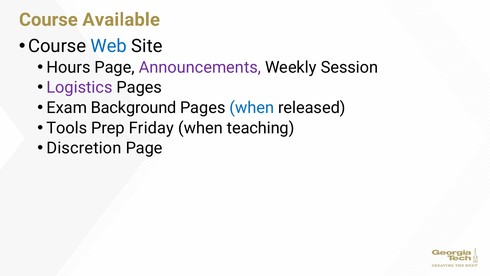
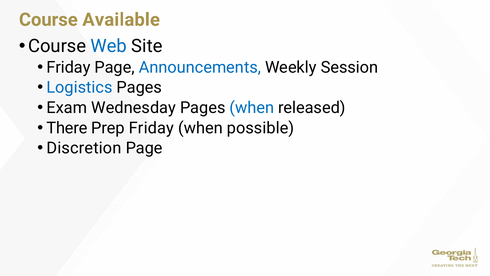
Hours at (68, 67): Hours -> Friday
Announcements colour: purple -> blue
Logistics colour: purple -> blue
Background: Background -> Wednesday
Tools: Tools -> There
teaching: teaching -> possible
